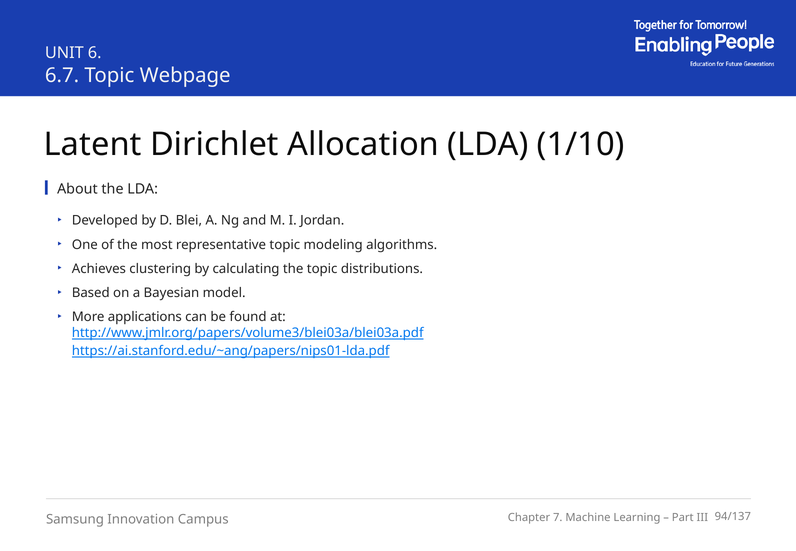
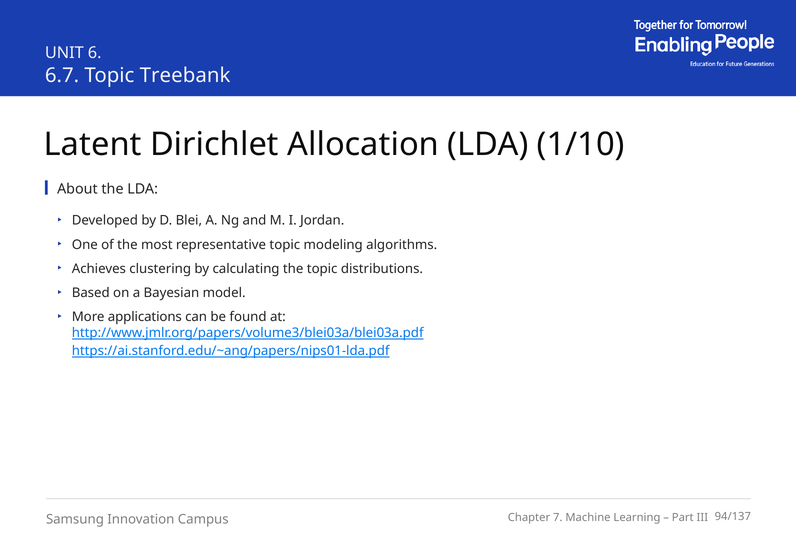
Webpage: Webpage -> Treebank
